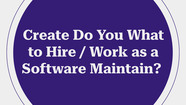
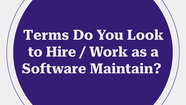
Create: Create -> Terms
What: What -> Look
